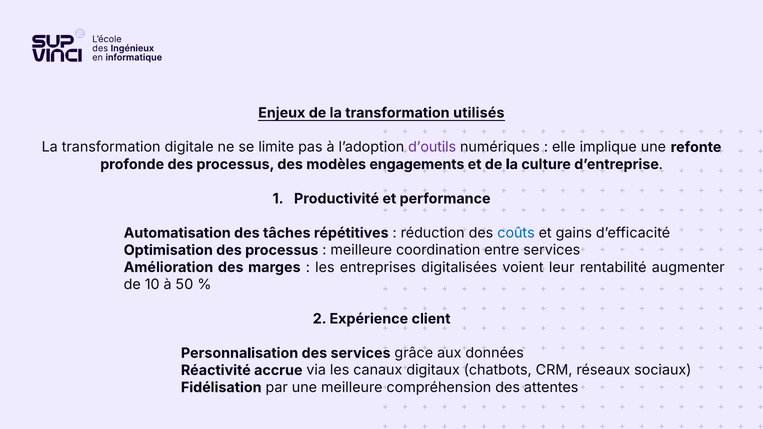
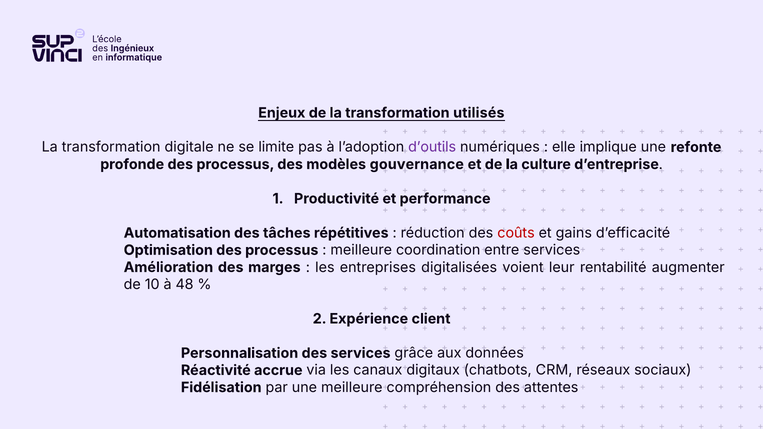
engagements: engagements -> gouvernance
coûts colour: blue -> red
50: 50 -> 48
